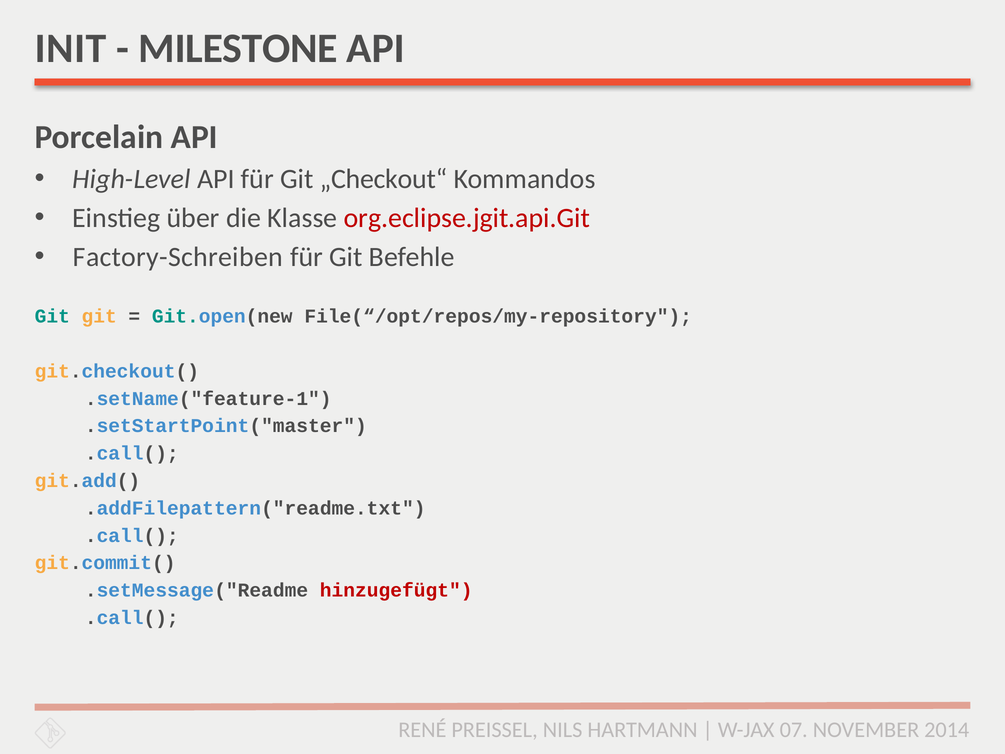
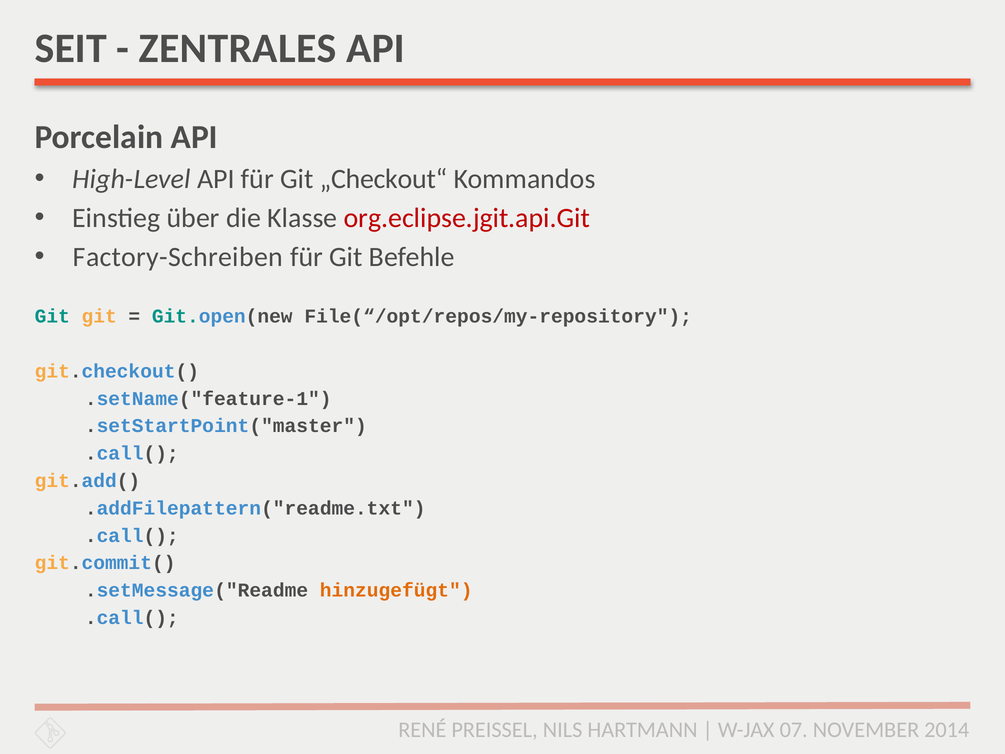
INIT: INIT -> SEIT
MILESTONE: MILESTONE -> ZENTRALES
hinzugefügt colour: red -> orange
